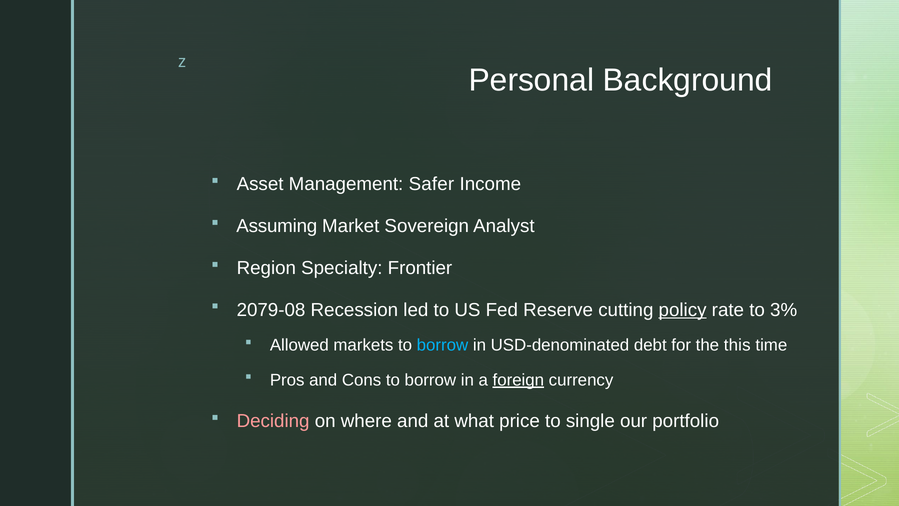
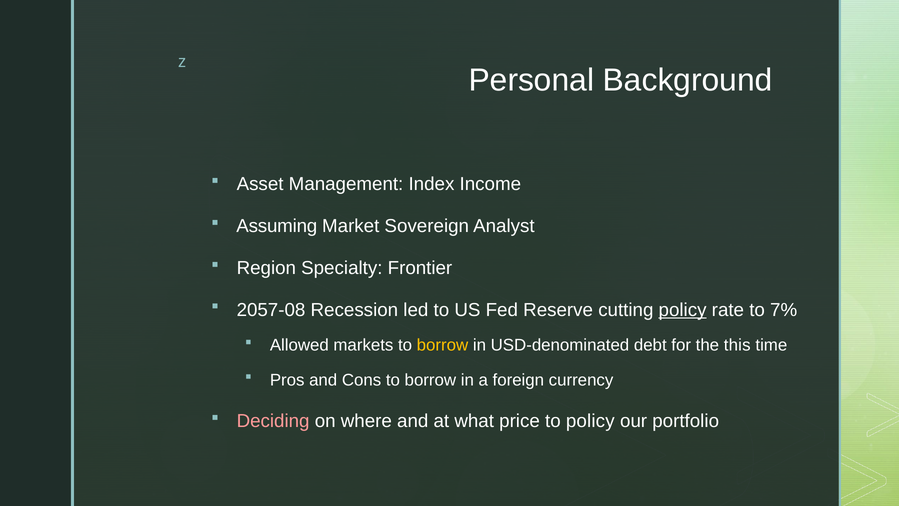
Safer: Safer -> Index
2079-08: 2079-08 -> 2057-08
3%: 3% -> 7%
borrow at (442, 345) colour: light blue -> yellow
foreign underline: present -> none
to single: single -> policy
